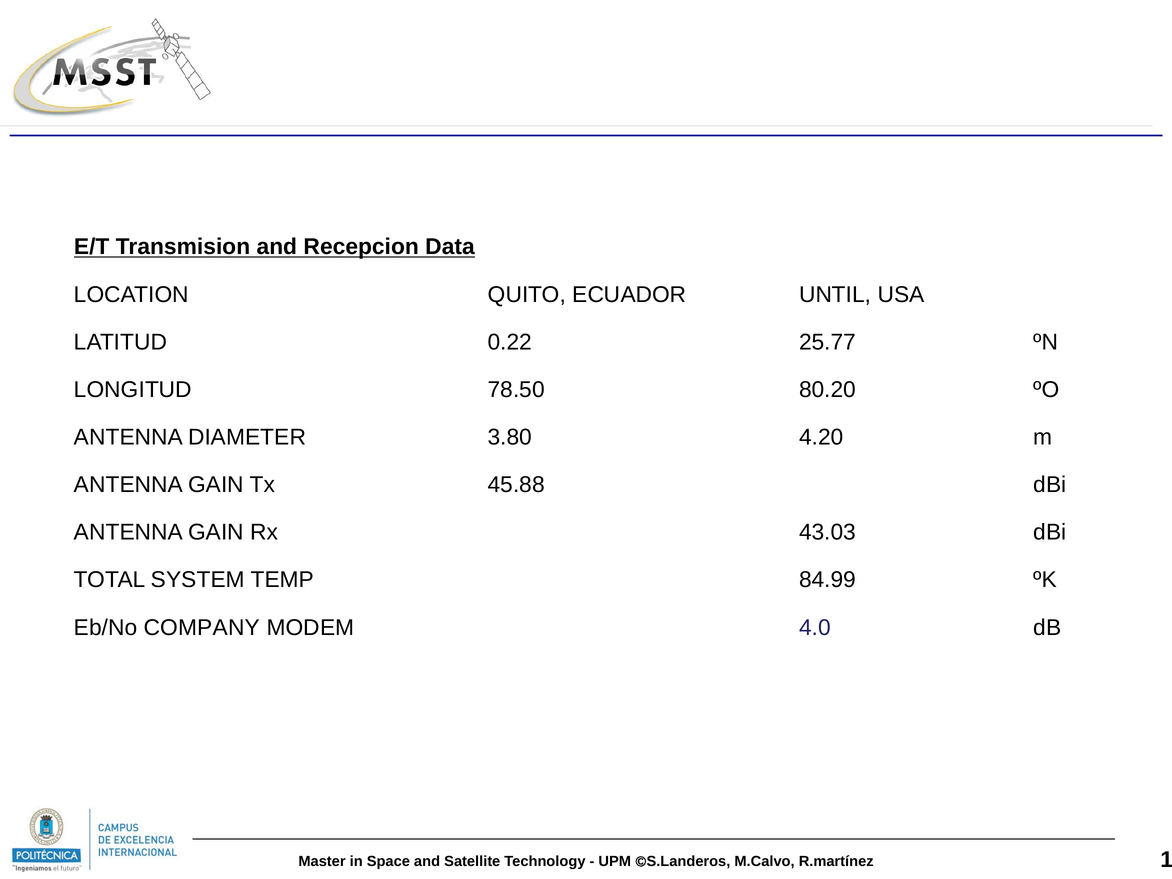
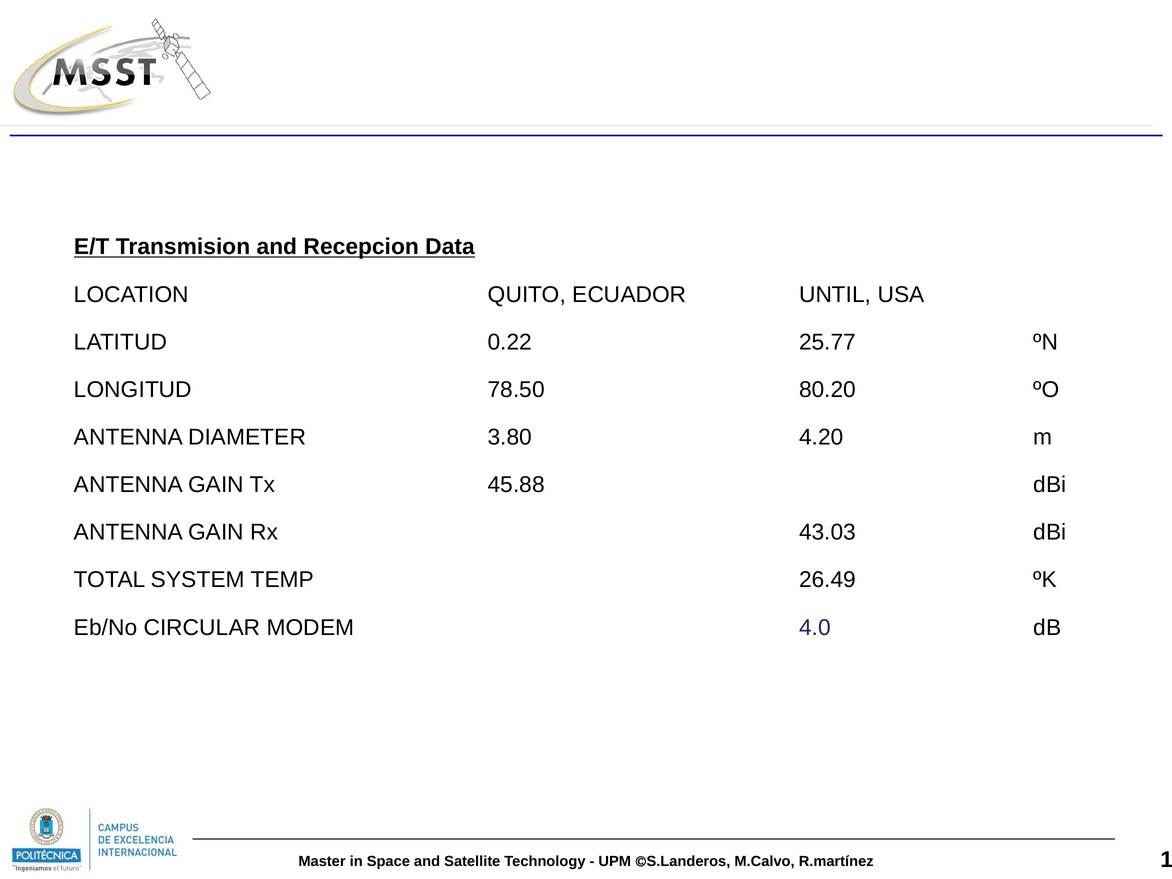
84.99: 84.99 -> 26.49
COMPANY: COMPANY -> CIRCULAR
